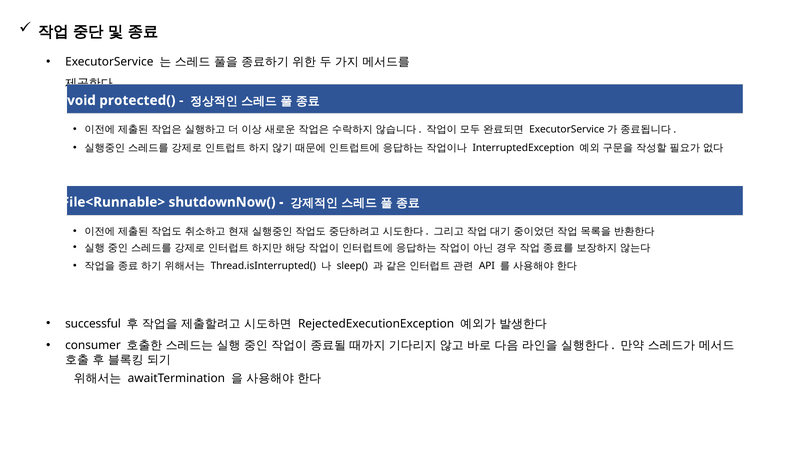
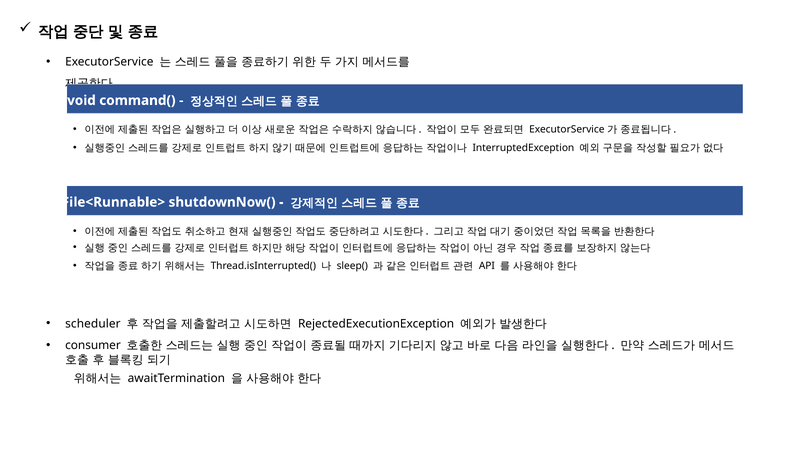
protected(: protected( -> command(
successful: successful -> scheduler
